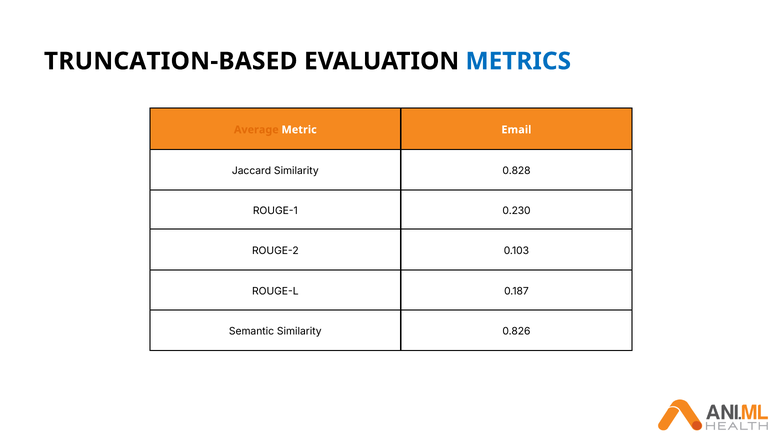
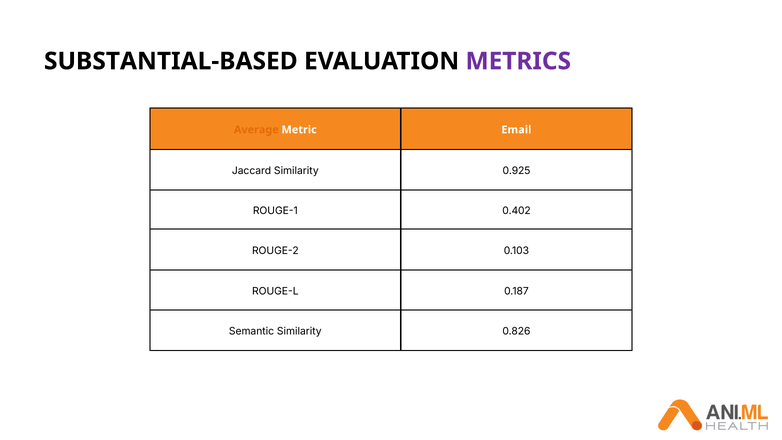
TRUNCATION-BASED: TRUNCATION-BASED -> SUBSTANTIAL-BASED
METRICS colour: blue -> purple
0.828: 0.828 -> 0.925
0.230: 0.230 -> 0.402
